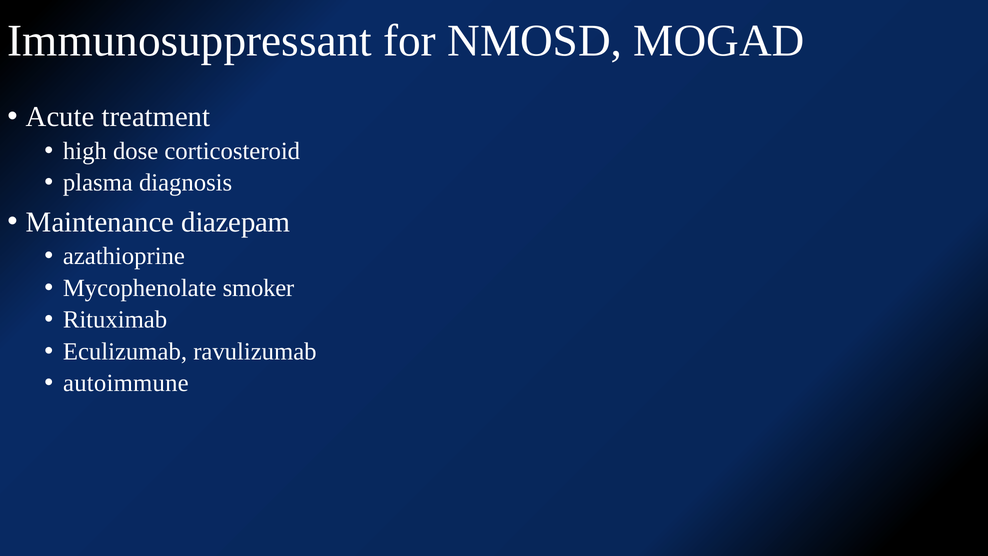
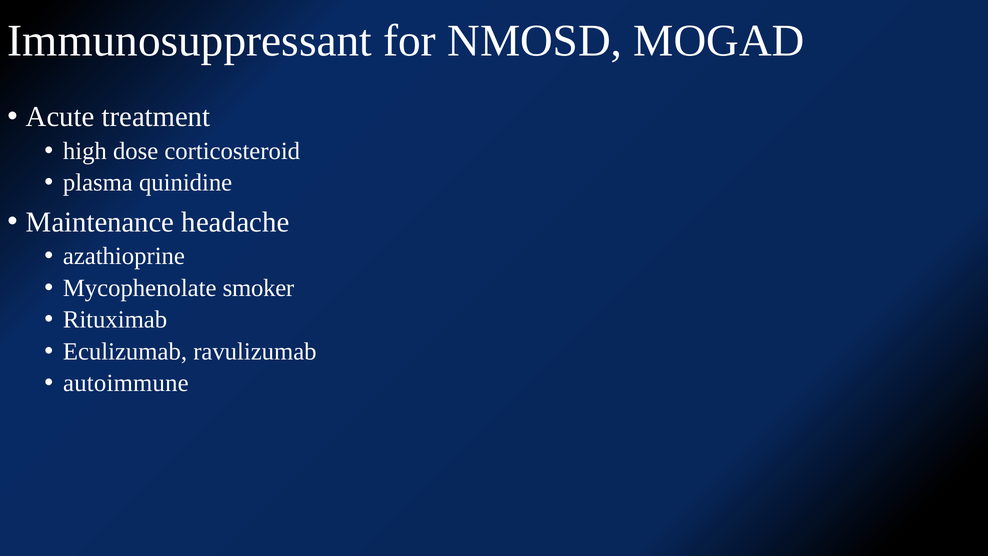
diagnosis: diagnosis -> quinidine
diazepam: diazepam -> headache
